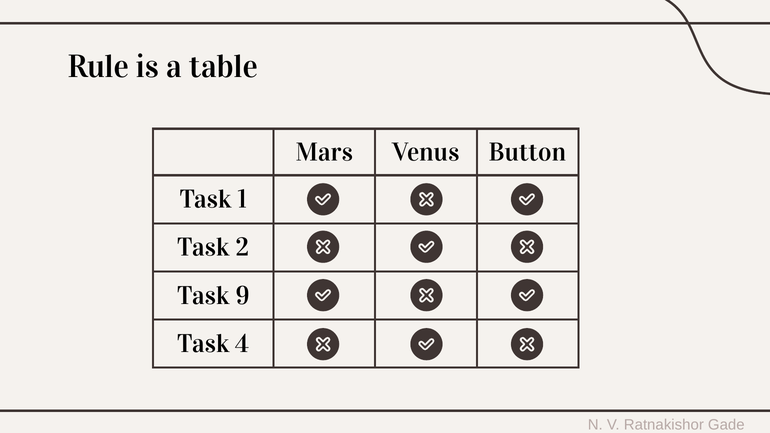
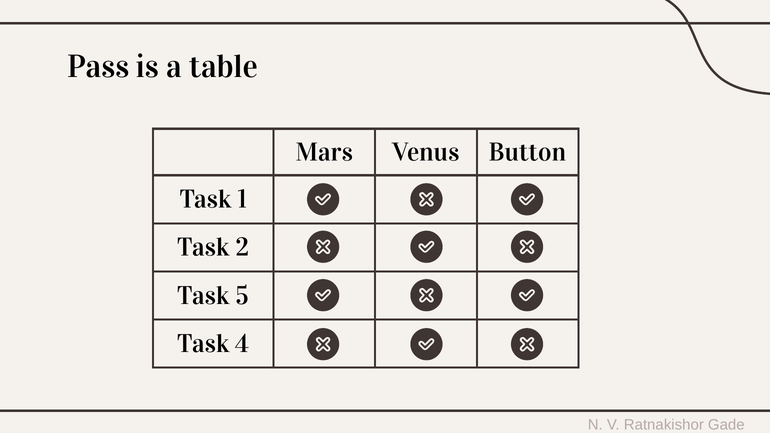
Rule: Rule -> Pass
9: 9 -> 5
